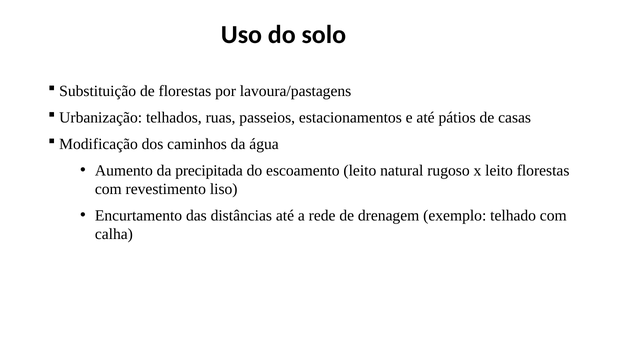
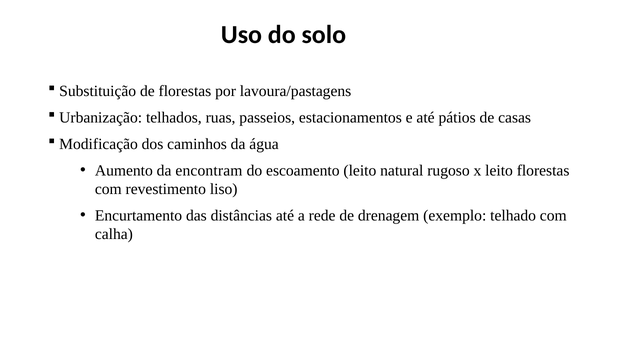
precipitada: precipitada -> encontram
